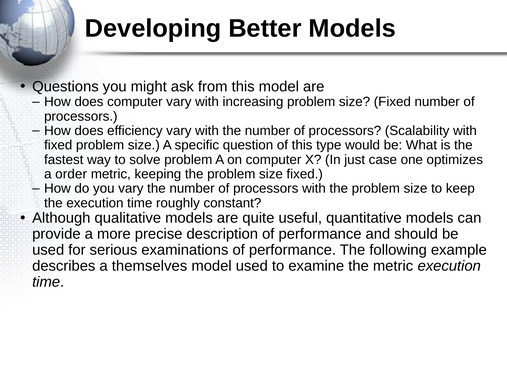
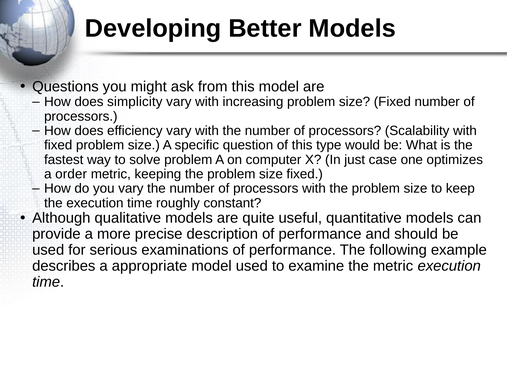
does computer: computer -> simplicity
themselves: themselves -> appropriate
